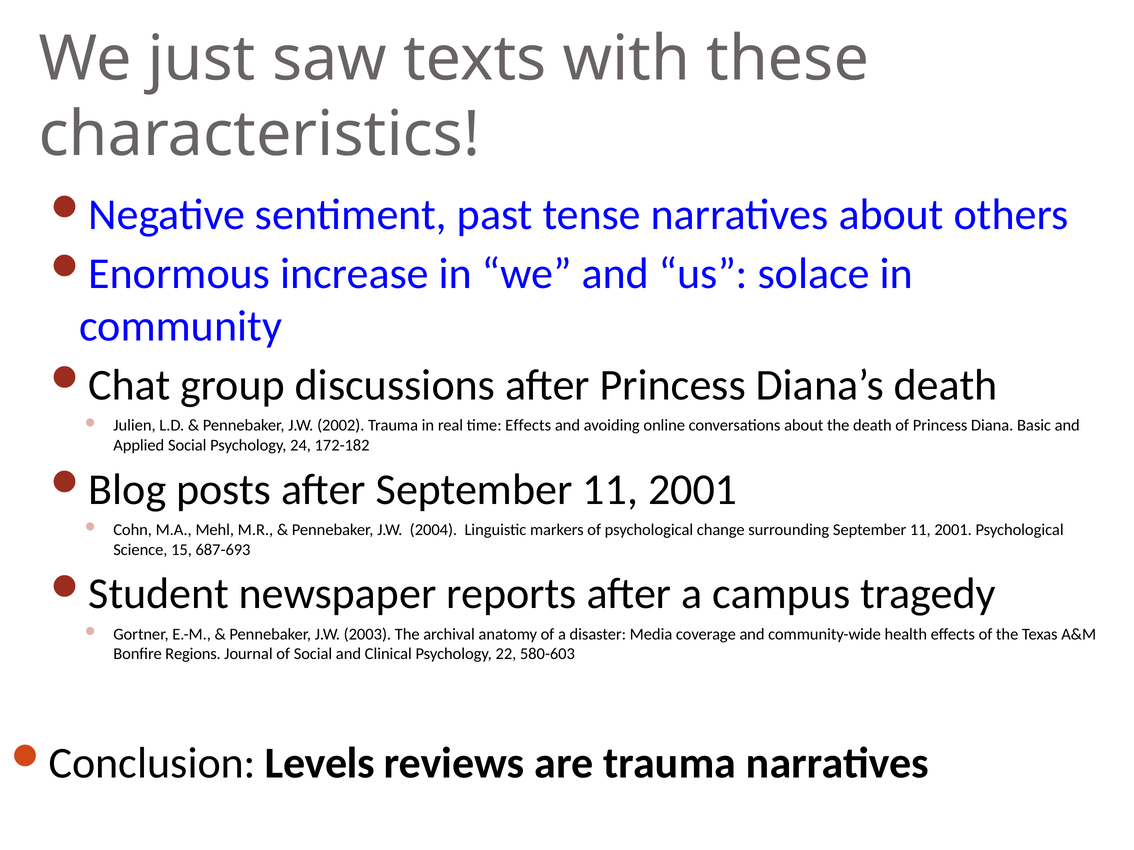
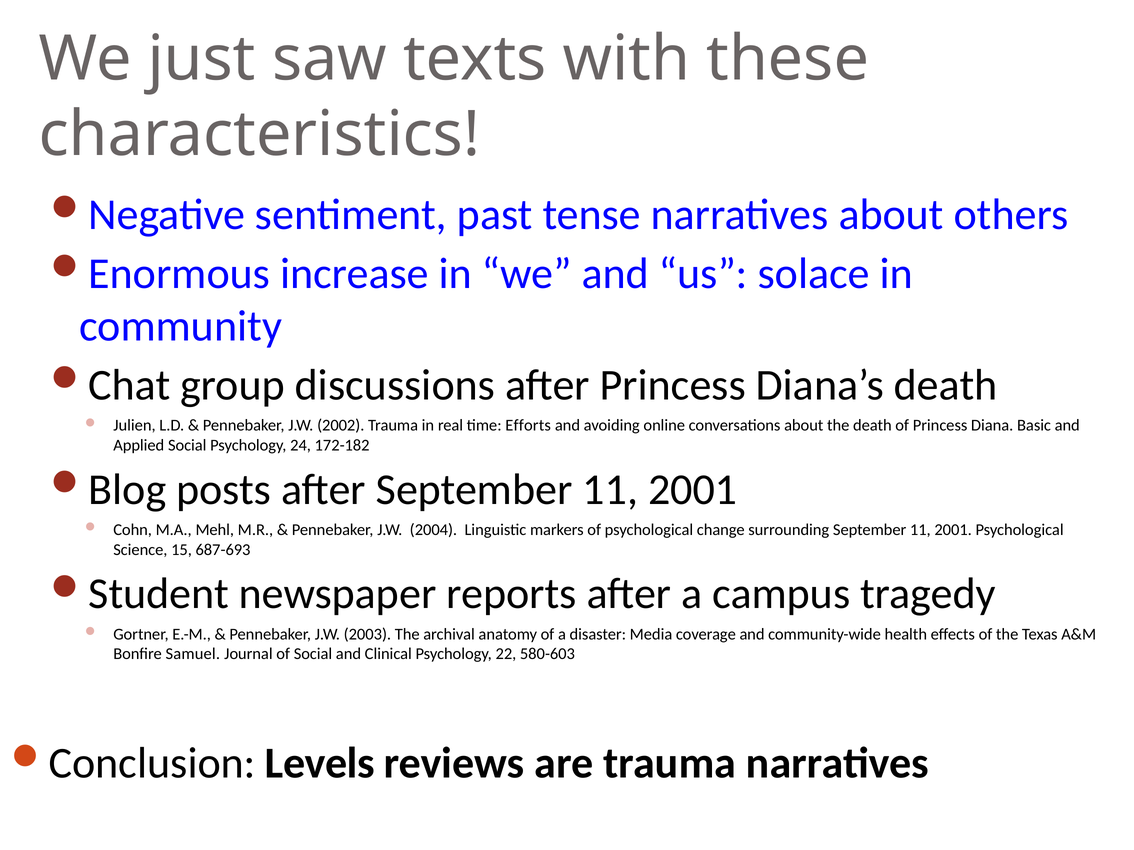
time Effects: Effects -> Efforts
Regions: Regions -> Samuel
